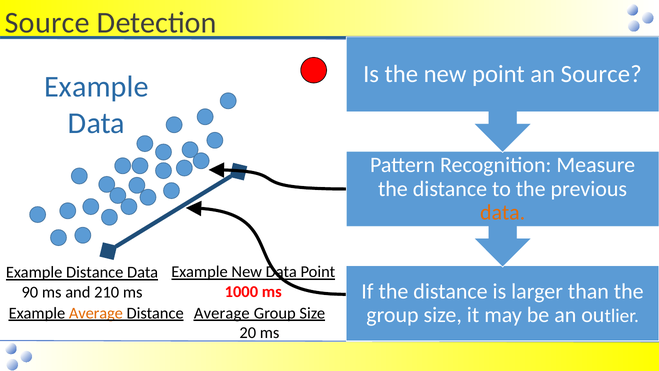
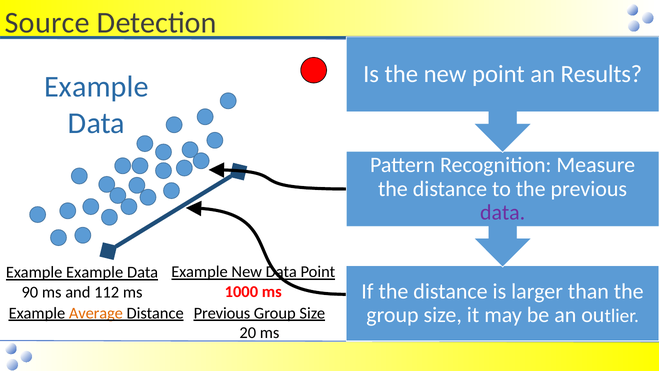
Source at (601, 74): Source -> Results
data at (503, 212) colour: orange -> purple
Example Distance: Distance -> Example
210: 210 -> 112
Distance Average: Average -> Previous
